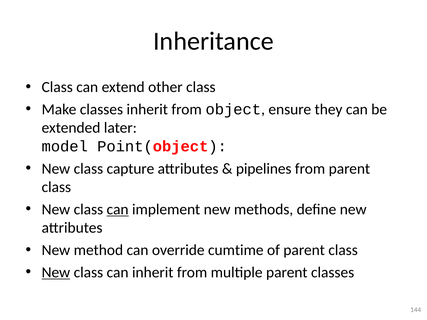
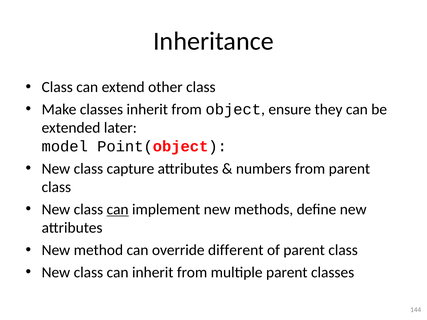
pipelines: pipelines -> numbers
cumtime: cumtime -> different
New at (56, 273) underline: present -> none
